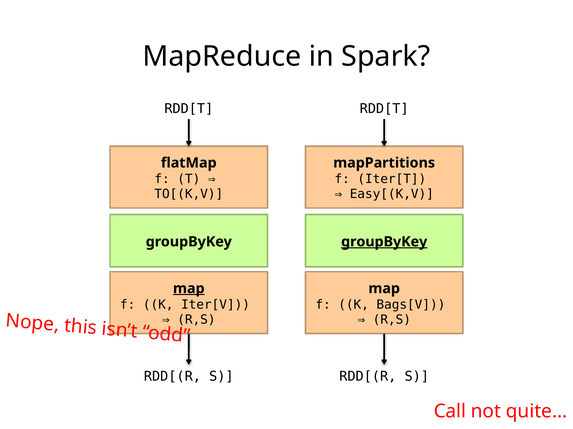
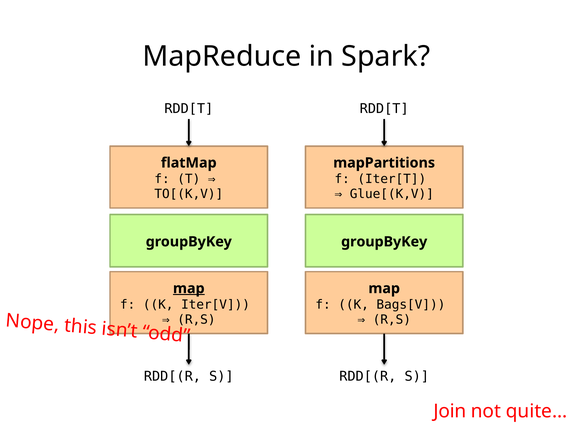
Easy[(K,V: Easy[(K,V -> Glue[(K,V
groupByKey at (384, 242) underline: present -> none
Call: Call -> Join
